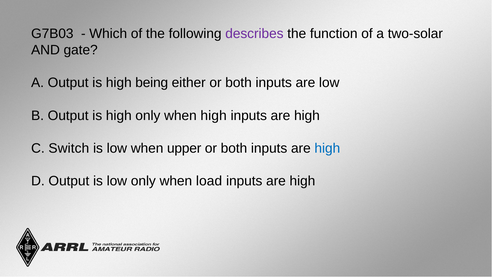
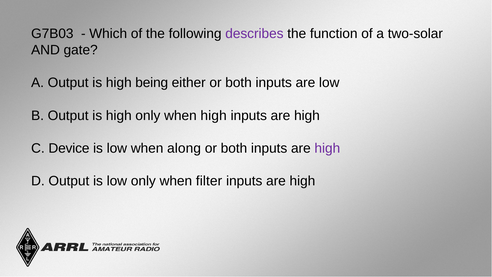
Switch: Switch -> Device
upper: upper -> along
high at (327, 148) colour: blue -> purple
load: load -> filter
